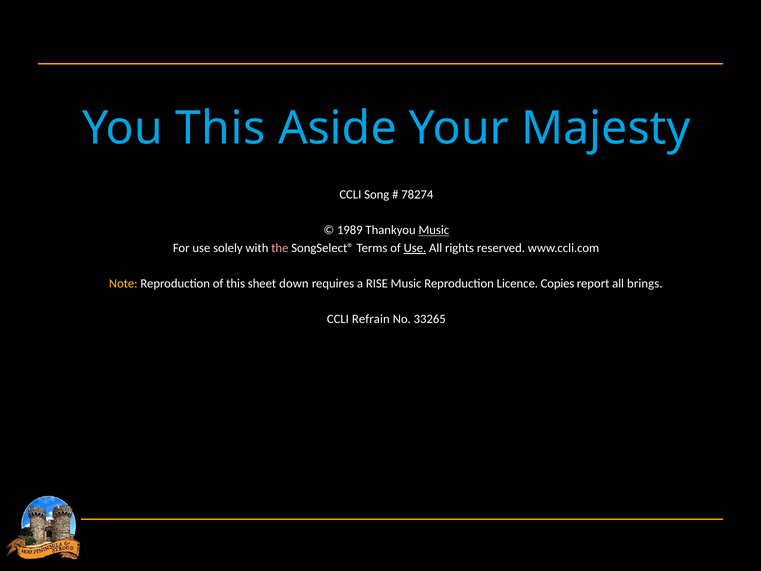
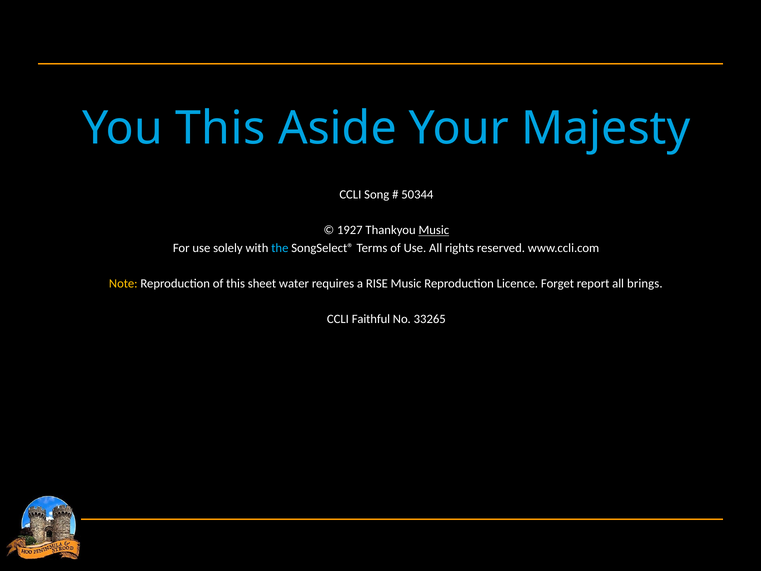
78274: 78274 -> 50344
1989: 1989 -> 1927
the colour: pink -> light blue
Use at (415, 248) underline: present -> none
down: down -> water
Copies: Copies -> Forget
Refrain: Refrain -> Faithful
